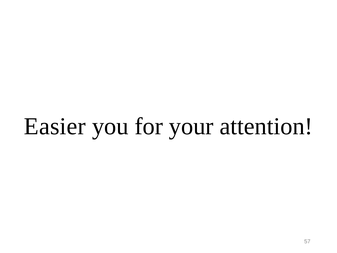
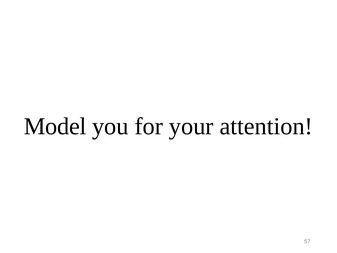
Easier: Easier -> Model
